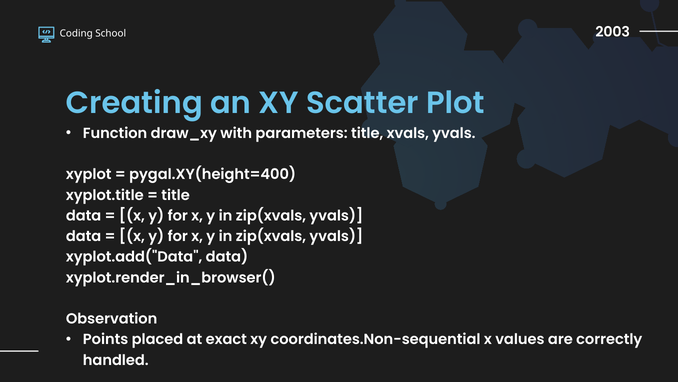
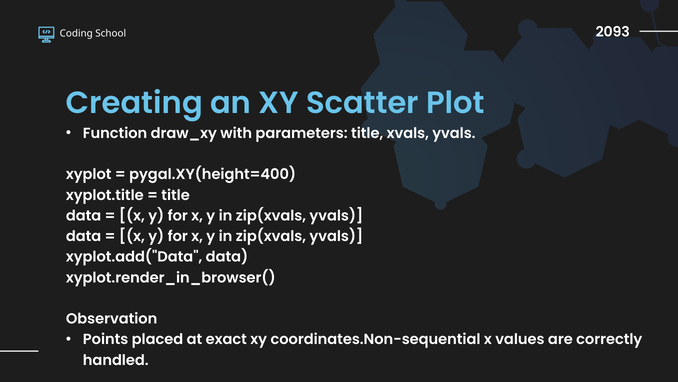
2003: 2003 -> 2093
